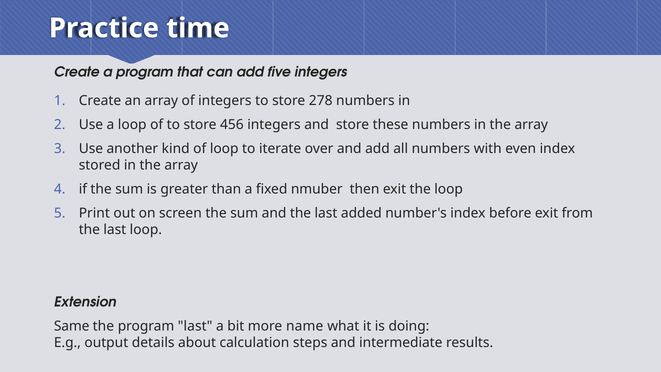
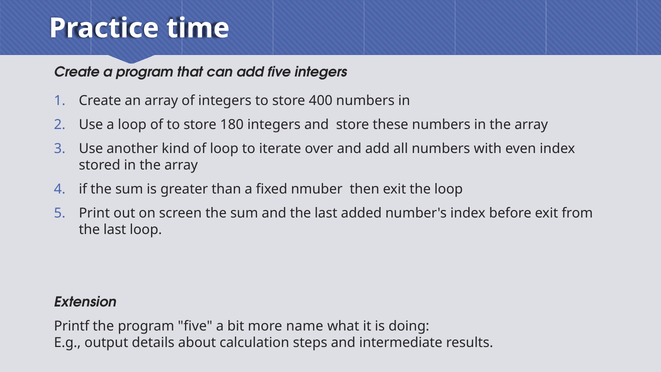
278: 278 -> 400
456: 456 -> 180
Same: Same -> Printf
program last: last -> five
